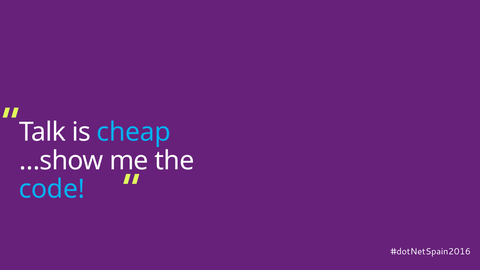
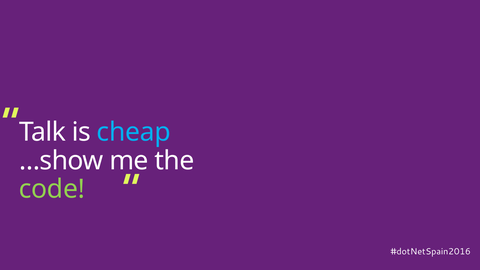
code colour: light blue -> light green
